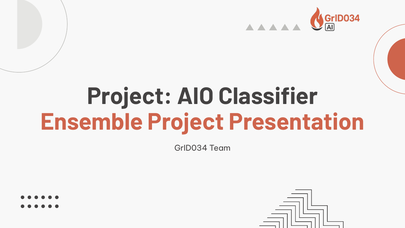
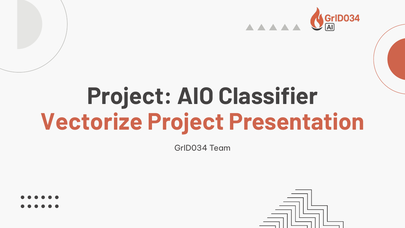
Ensemble: Ensemble -> Vectorize
